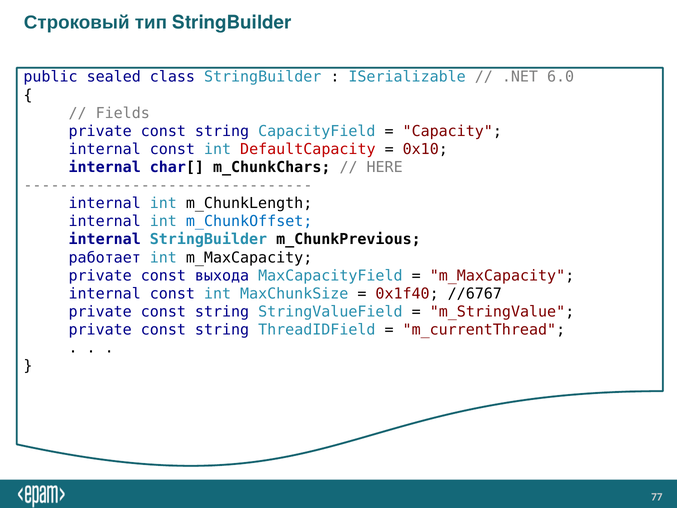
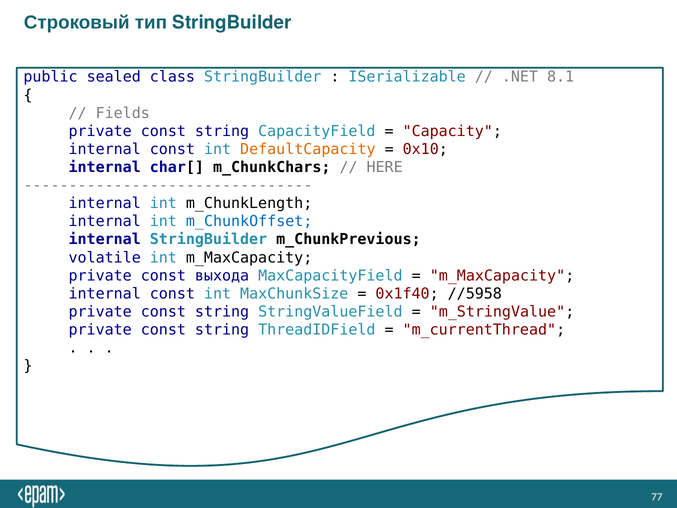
6.0: 6.0 -> 8.1
DefaultCapacity colour: red -> orange
работает: работает -> volatile
//6767: //6767 -> //5958
